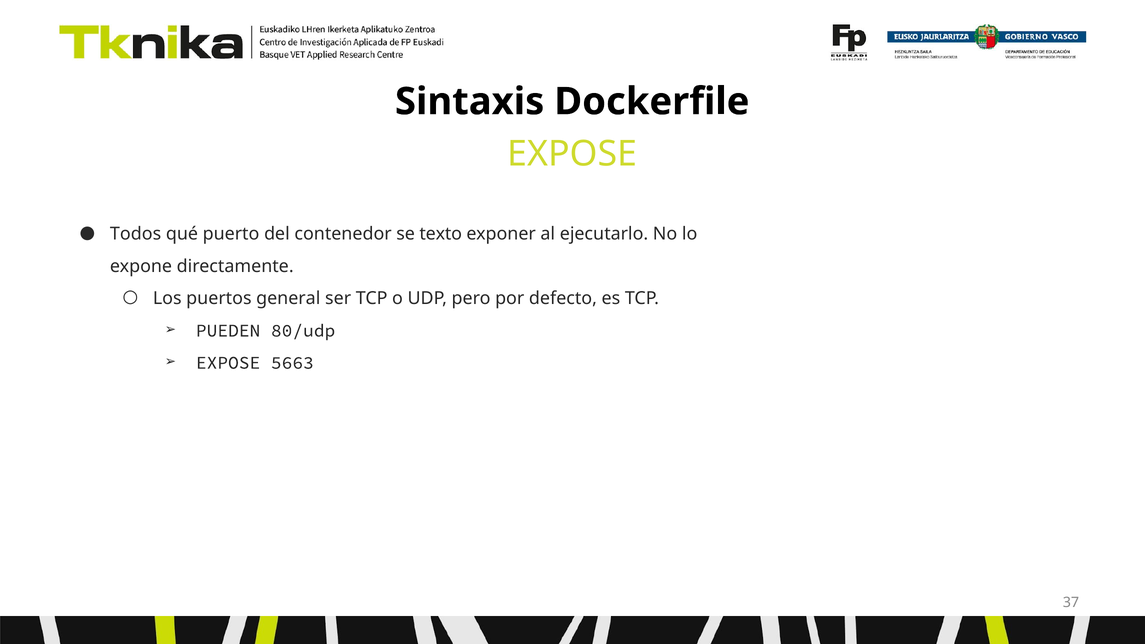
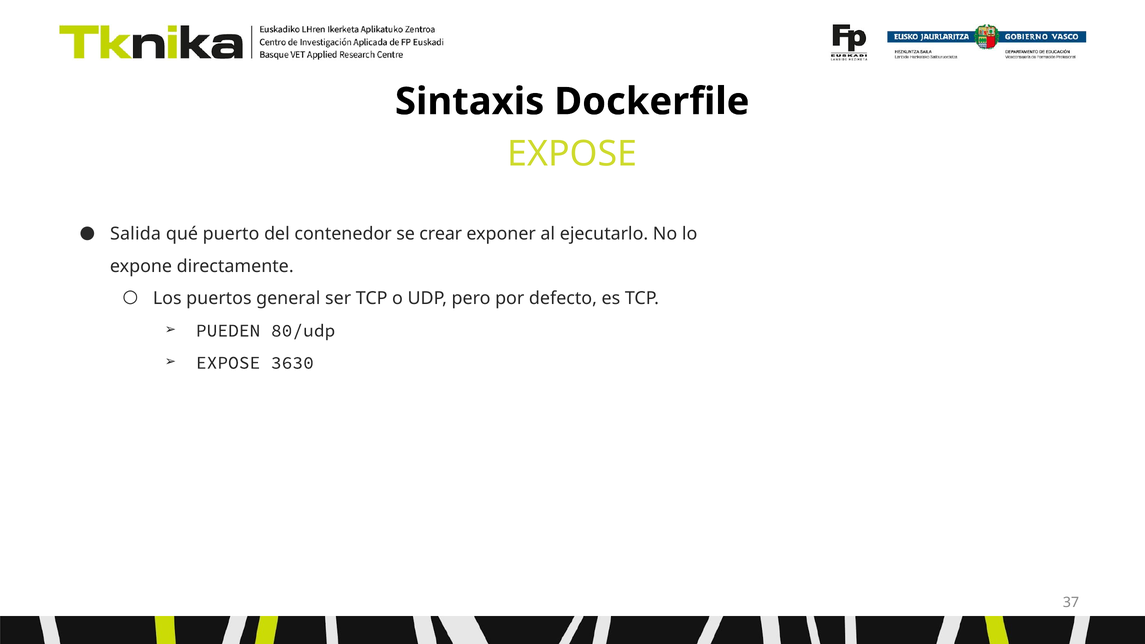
Todos: Todos -> Salida
texto: texto -> crear
5663: 5663 -> 3630
